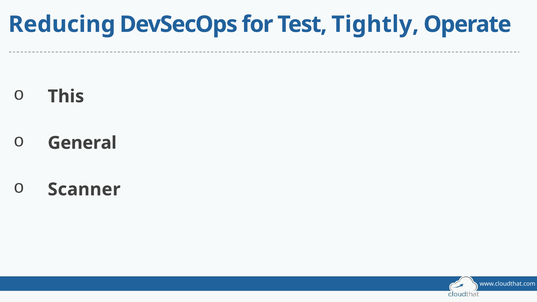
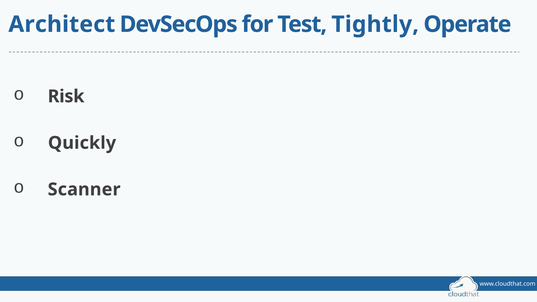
Reducing: Reducing -> Architect
This: This -> Risk
General: General -> Quickly
